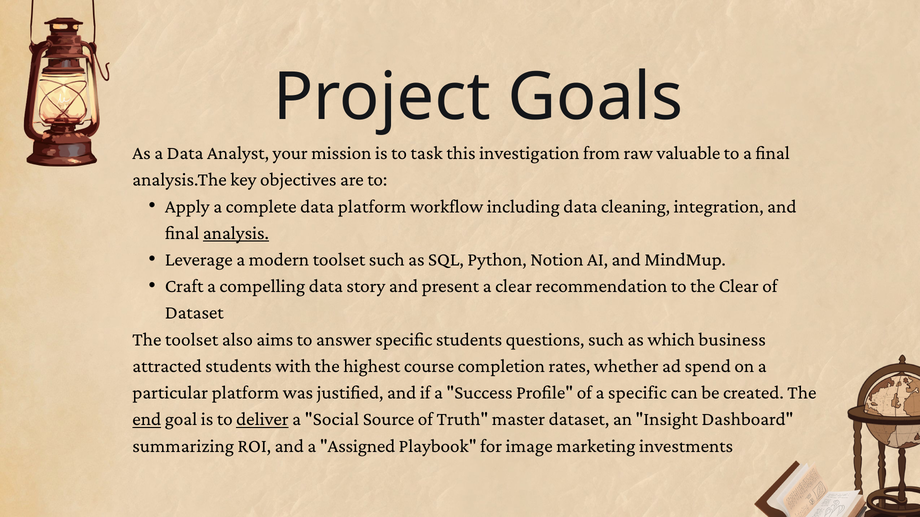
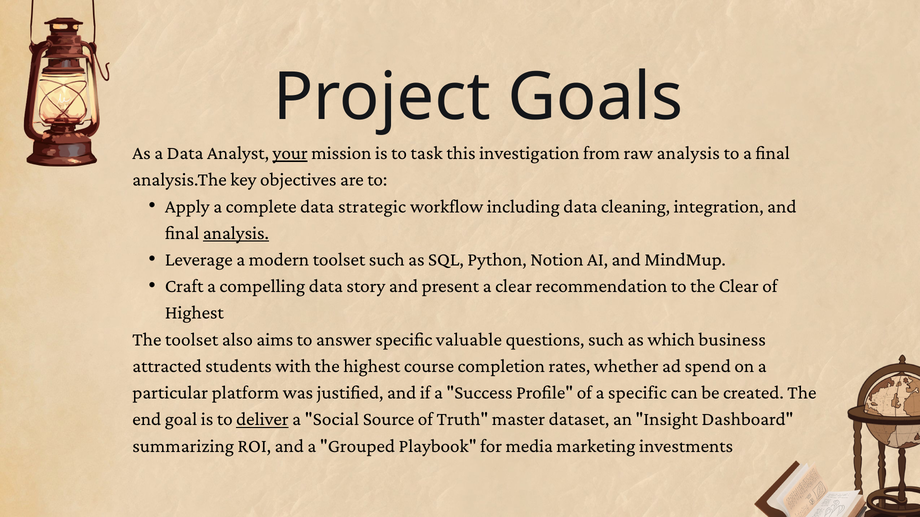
your underline: none -> present
raw valuable: valuable -> analysis
data platform: platform -> strategic
Dataset at (194, 313): Dataset -> Highest
specific students: students -> valuable
end underline: present -> none
Assigned: Assigned -> Grouped
image: image -> media
